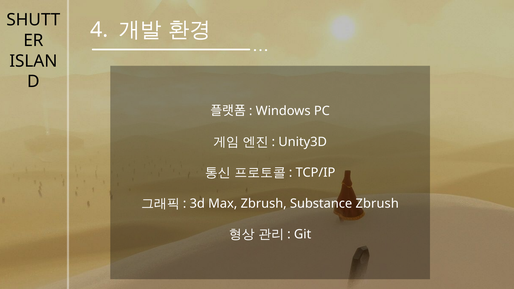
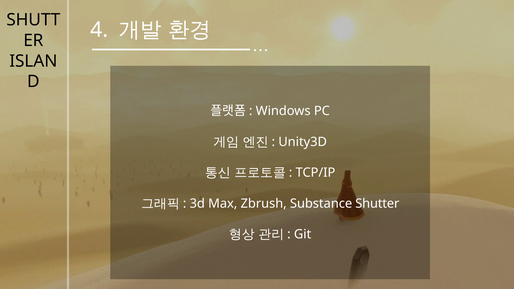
Substance Zbrush: Zbrush -> Shutter
